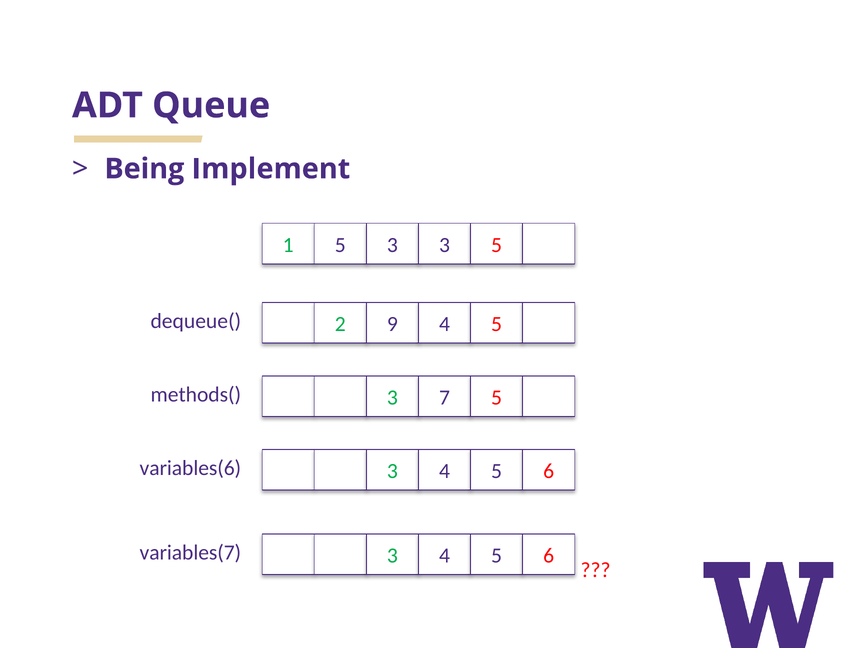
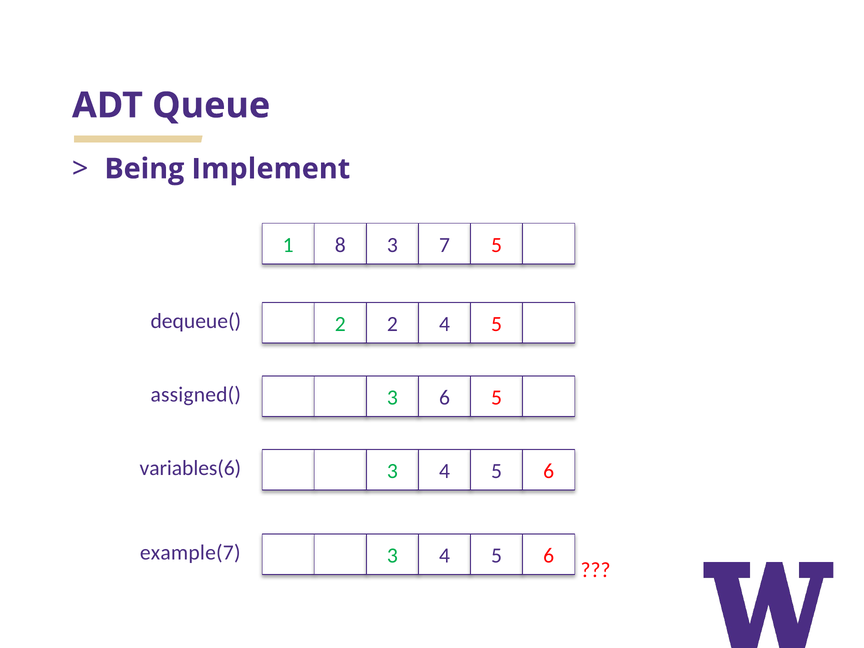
1 5: 5 -> 8
3 3: 3 -> 7
2 9: 9 -> 2
methods(: methods( -> assigned(
3 7: 7 -> 6
variables(7: variables(7 -> example(7
